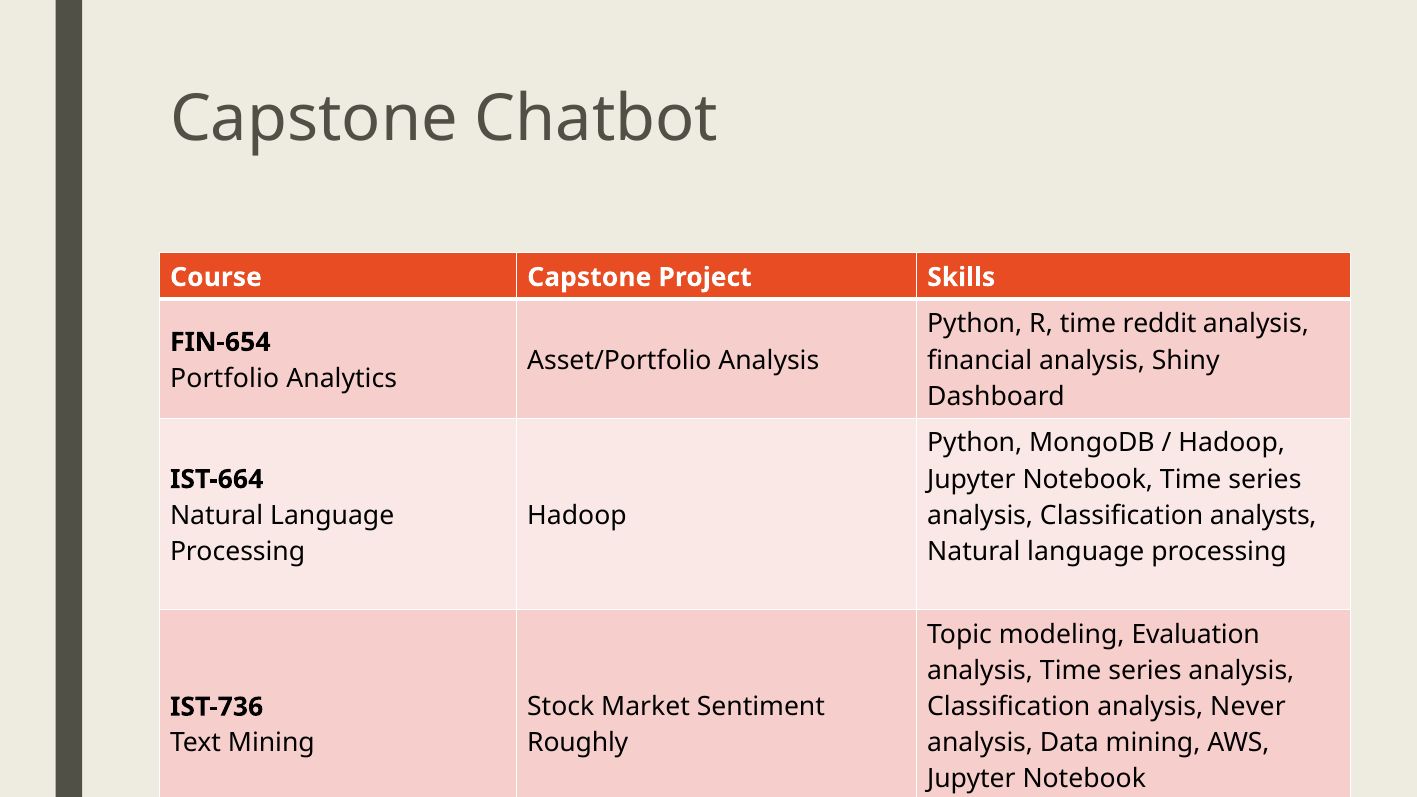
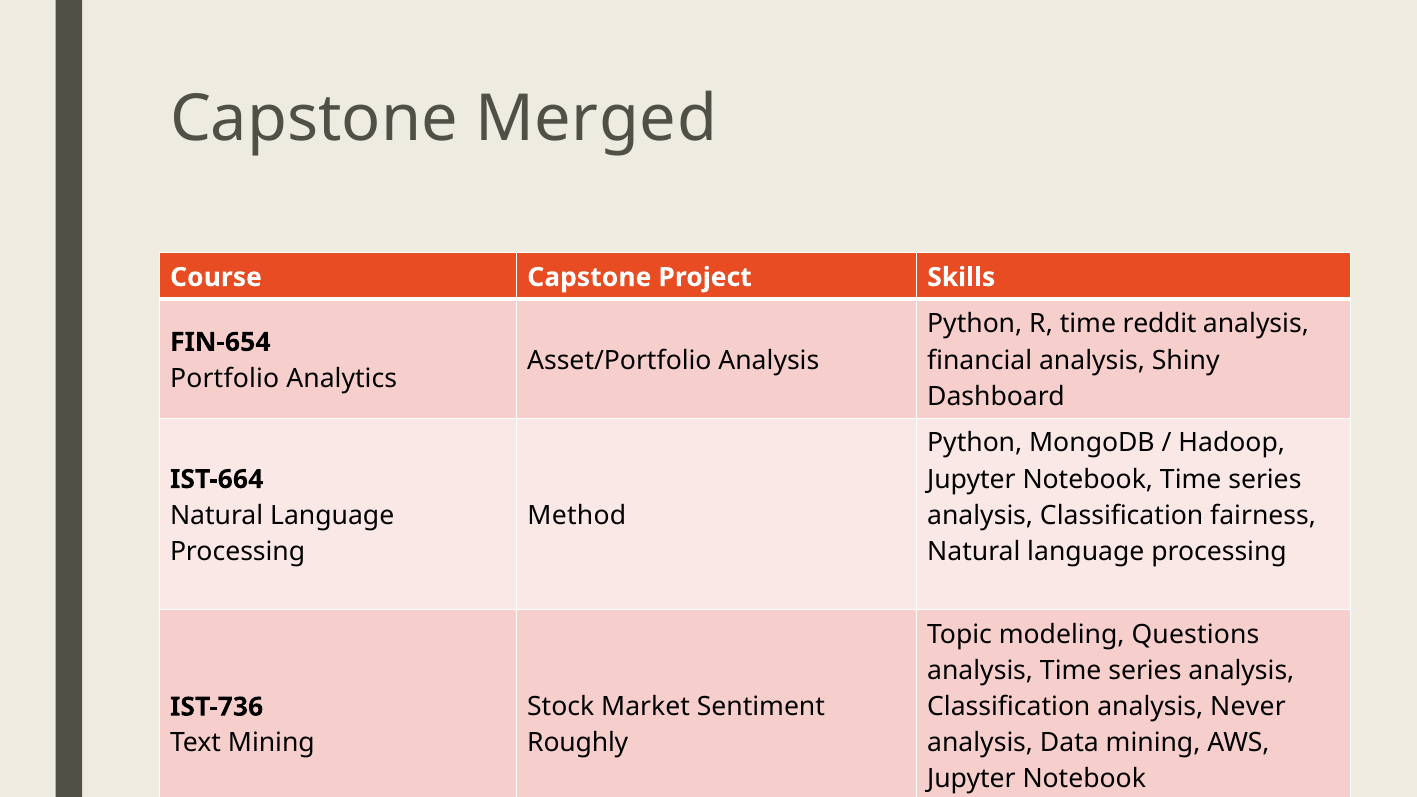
Chatbot: Chatbot -> Merged
Hadoop at (577, 516): Hadoop -> Method
analysts: analysts -> fairness
Evaluation: Evaluation -> Questions
